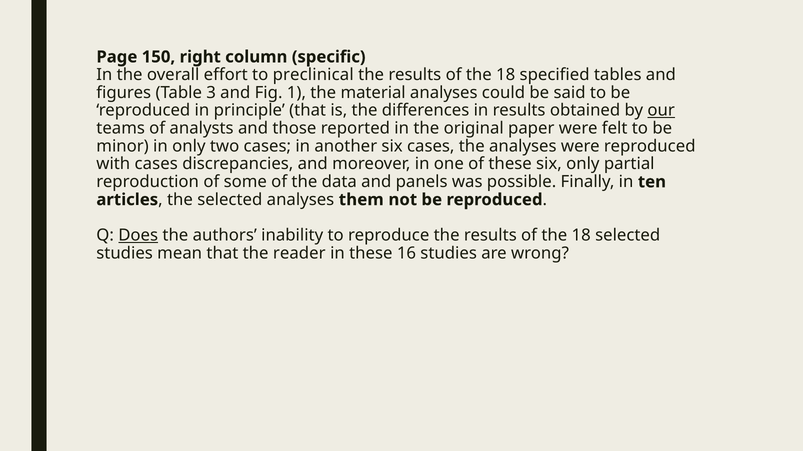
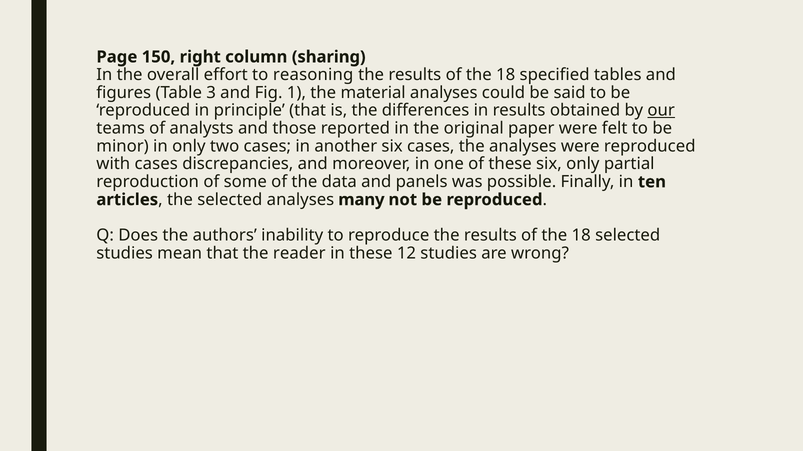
specific: specific -> sharing
preclinical: preclinical -> reasoning
them: them -> many
Does underline: present -> none
16: 16 -> 12
